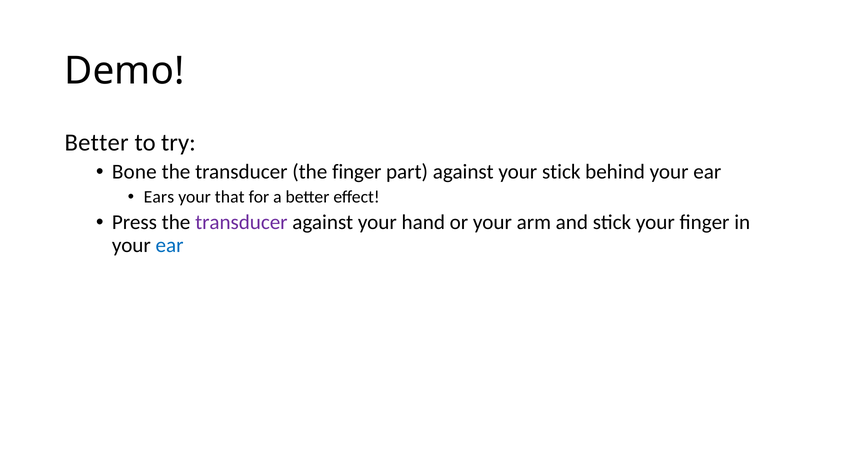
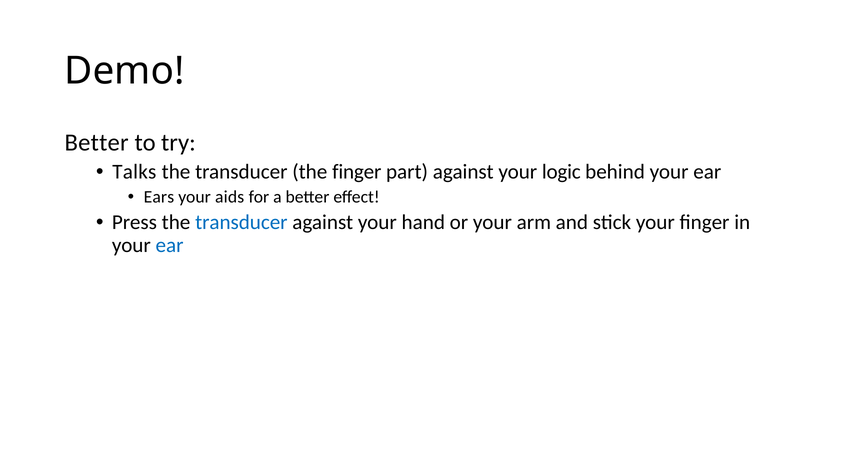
Bone: Bone -> Talks
your stick: stick -> logic
that: that -> aids
transducer at (241, 223) colour: purple -> blue
